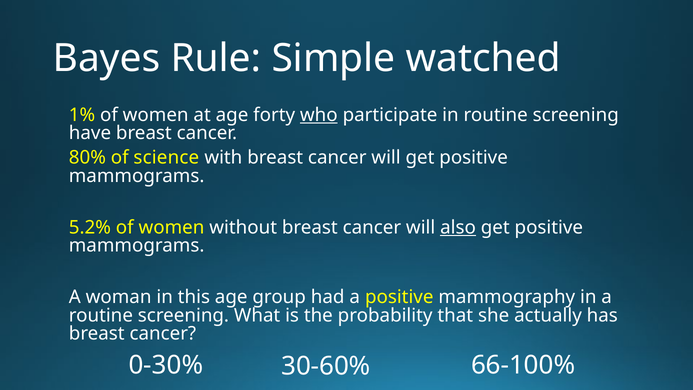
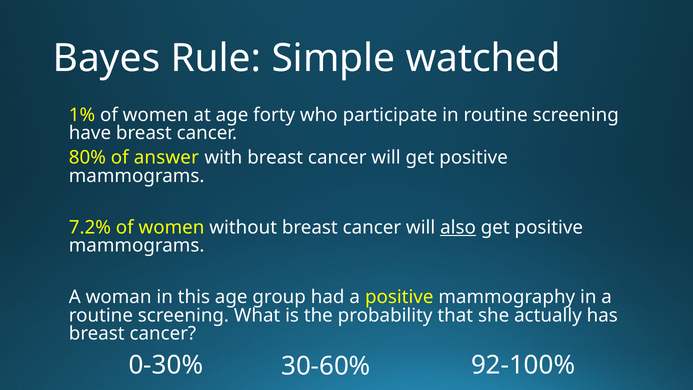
who underline: present -> none
science: science -> answer
5.2%: 5.2% -> 7.2%
66-100%: 66-100% -> 92-100%
